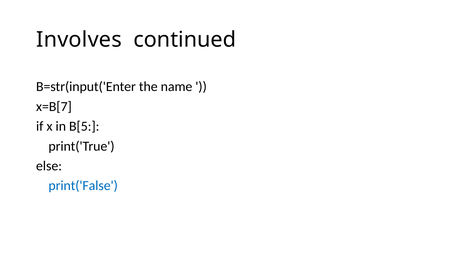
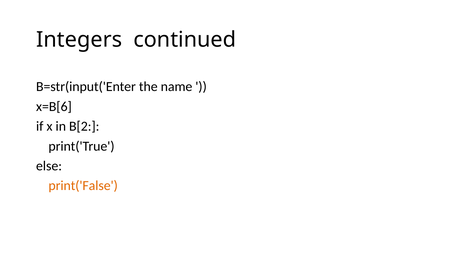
Involves: Involves -> Integers
x=B[7: x=B[7 -> x=B[6
B[5: B[5 -> B[2
print('False colour: blue -> orange
